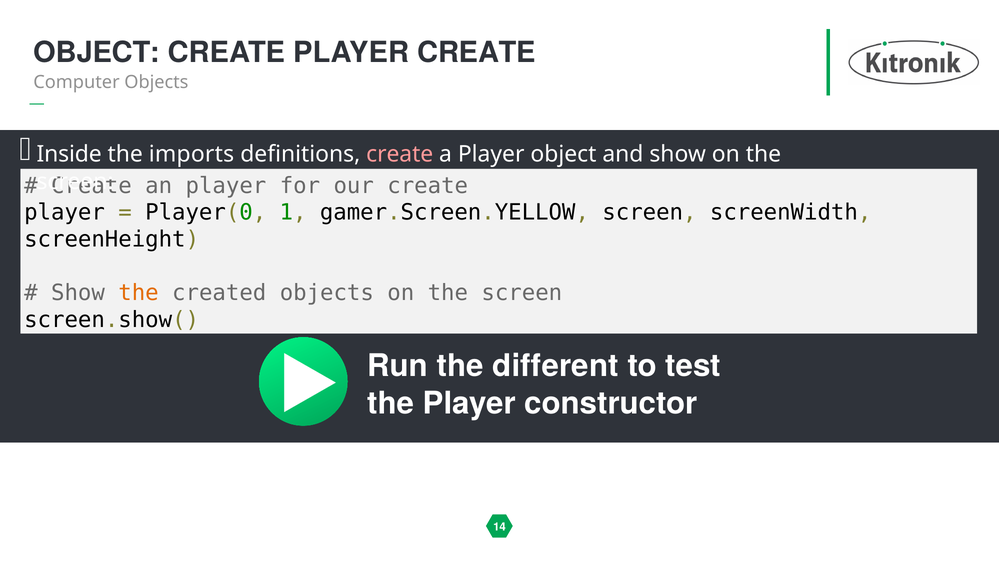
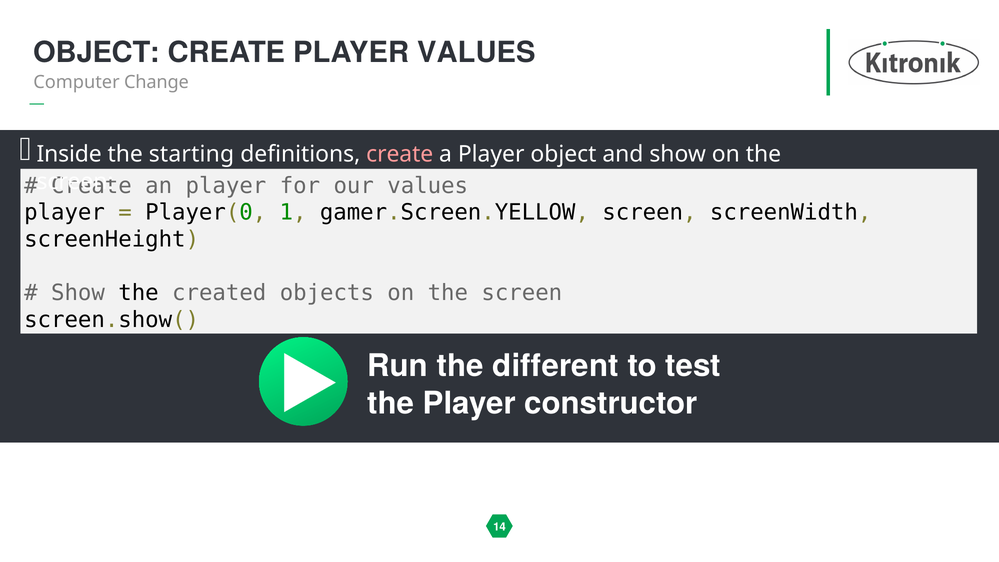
PLAYER CREATE: CREATE -> VALUES
Computer Objects: Objects -> Change
imports: imports -> starting
our create: create -> values
the at (138, 293) colour: orange -> black
